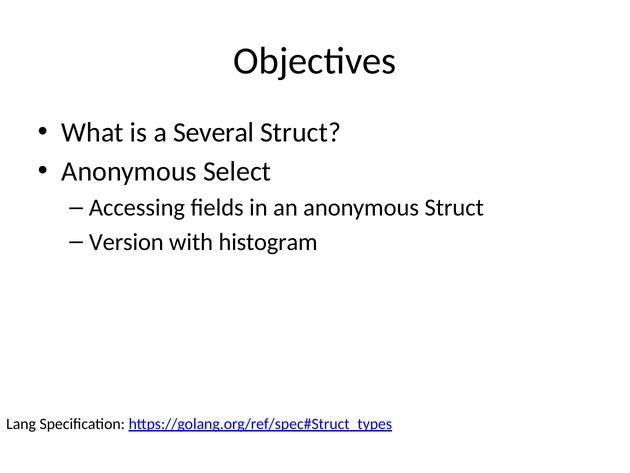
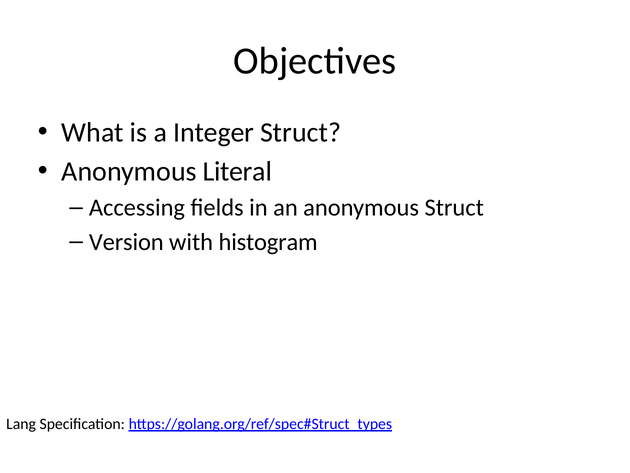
Several: Several -> Integer
Select: Select -> Literal
